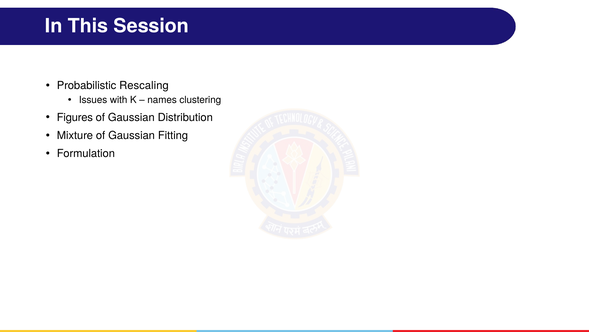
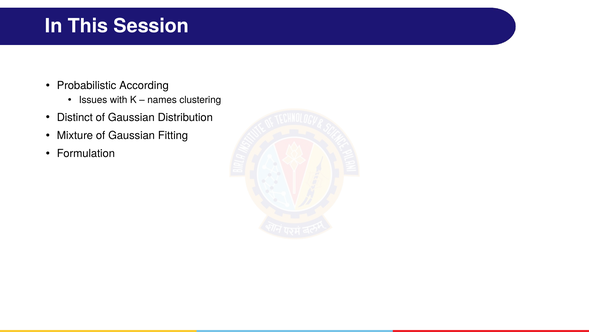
Rescaling: Rescaling -> According
Figures: Figures -> Distinct
